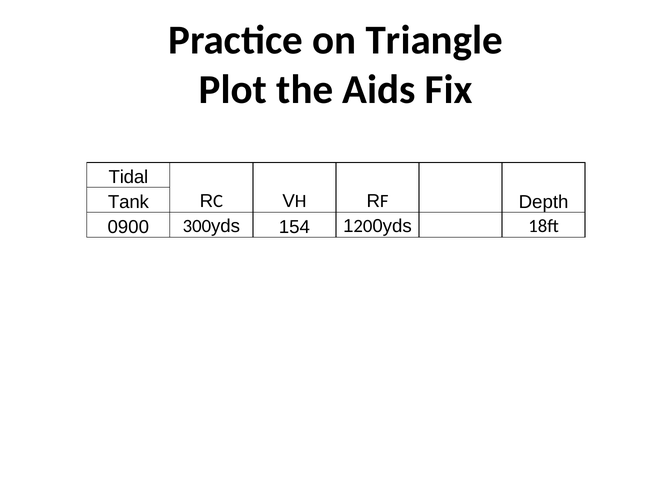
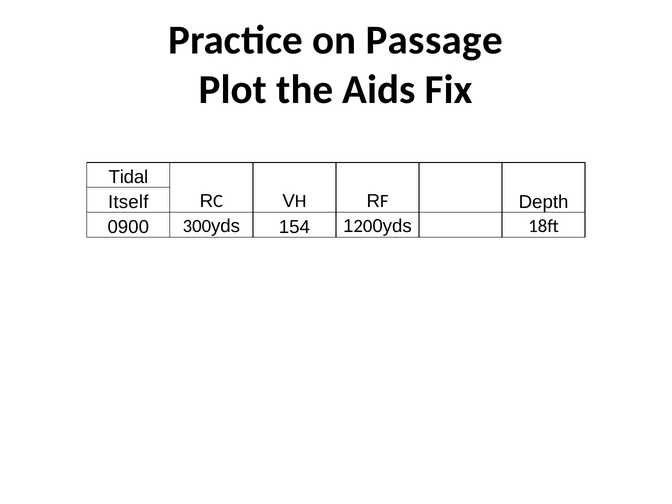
Triangle: Triangle -> Passage
Tank: Tank -> Itself
